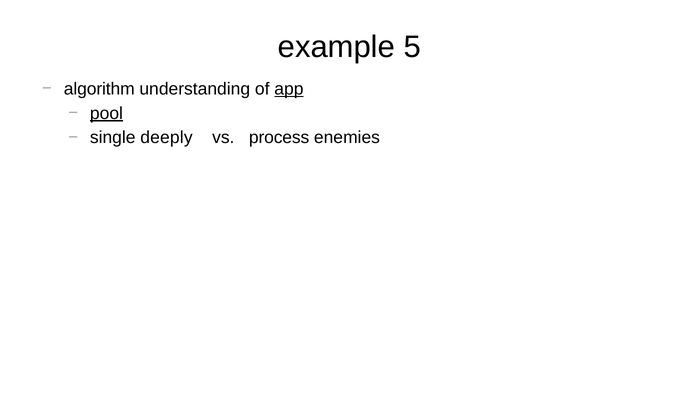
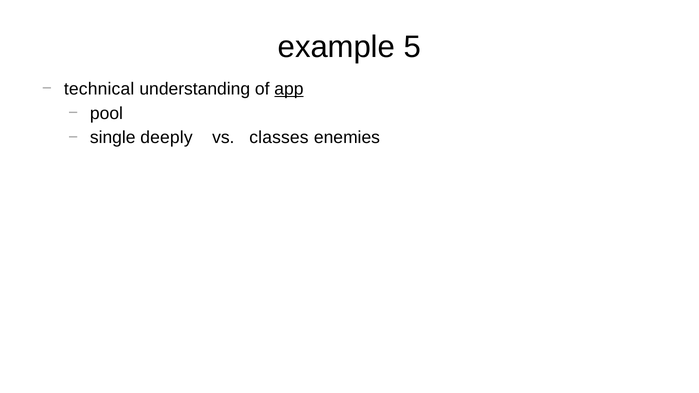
algorithm: algorithm -> technical
pool underline: present -> none
process: process -> classes
